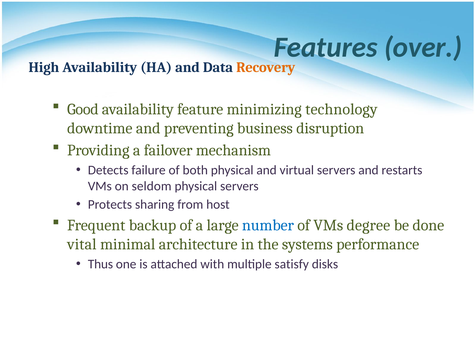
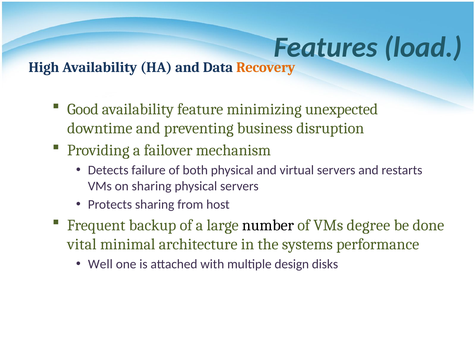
over: over -> load
technology: technology -> unexpected
on seldom: seldom -> sharing
number colour: blue -> black
Thus: Thus -> Well
satisfy: satisfy -> design
